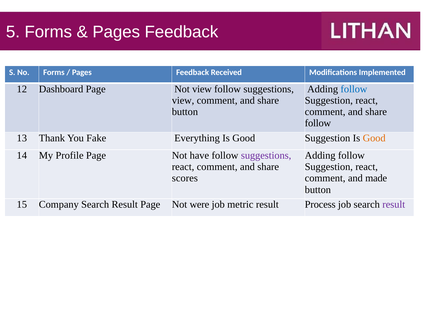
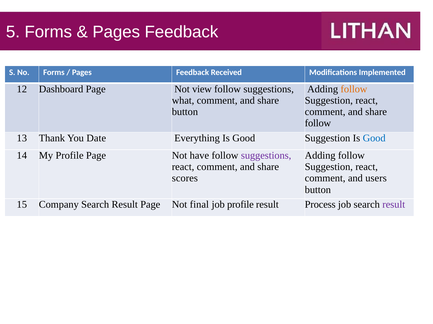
follow at (354, 89) colour: blue -> orange
view at (183, 101): view -> what
Fake: Fake -> Date
Good at (374, 138) colour: orange -> blue
made: made -> users
were: were -> final
job metric: metric -> profile
